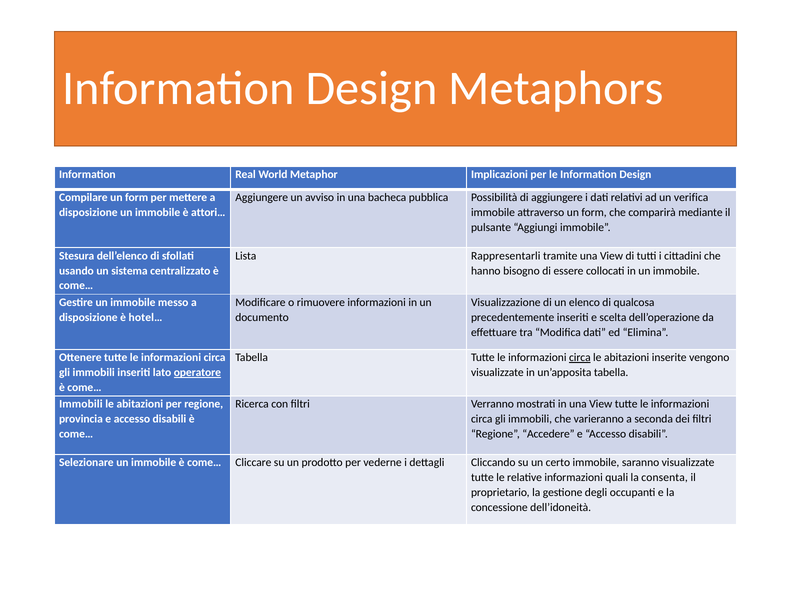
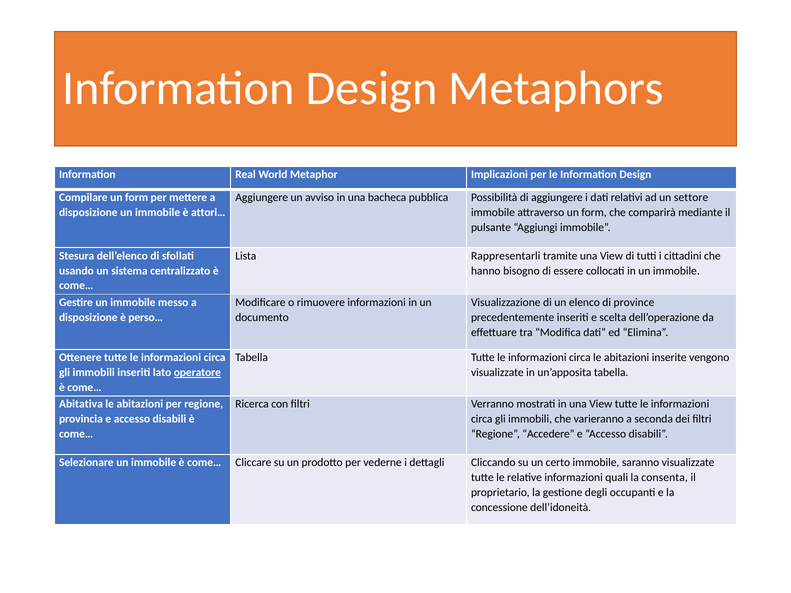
verifica: verifica -> settore
qualcosa: qualcosa -> province
hotel…: hotel… -> perso…
circa at (580, 358) underline: present -> none
Immobili at (81, 404): Immobili -> Abitativa
